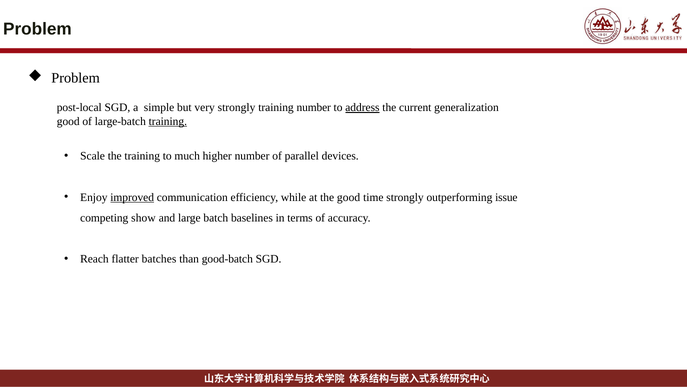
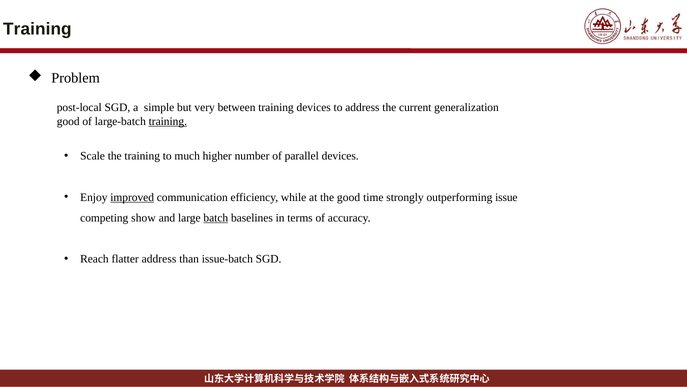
Problem at (37, 29): Problem -> Training
very strongly: strongly -> between
training number: number -> devices
address at (362, 107) underline: present -> none
batch underline: none -> present
flatter batches: batches -> address
good-batch: good-batch -> issue-batch
